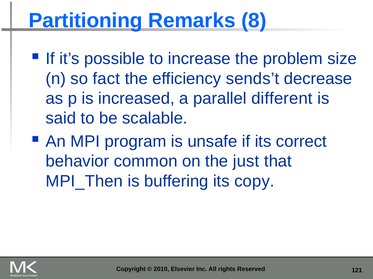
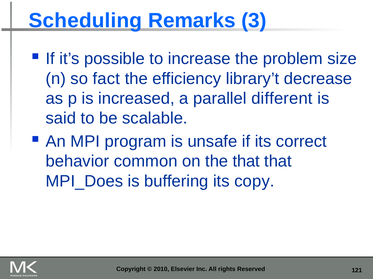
Partitioning: Partitioning -> Scheduling
8: 8 -> 3
sends’t: sends’t -> library’t
the just: just -> that
MPI_Then: MPI_Then -> MPI_Does
